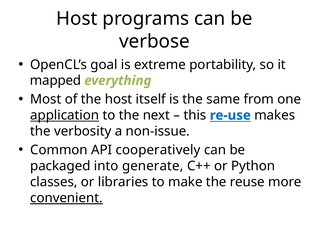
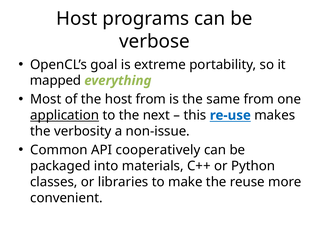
host itself: itself -> from
generate: generate -> materials
convenient underline: present -> none
